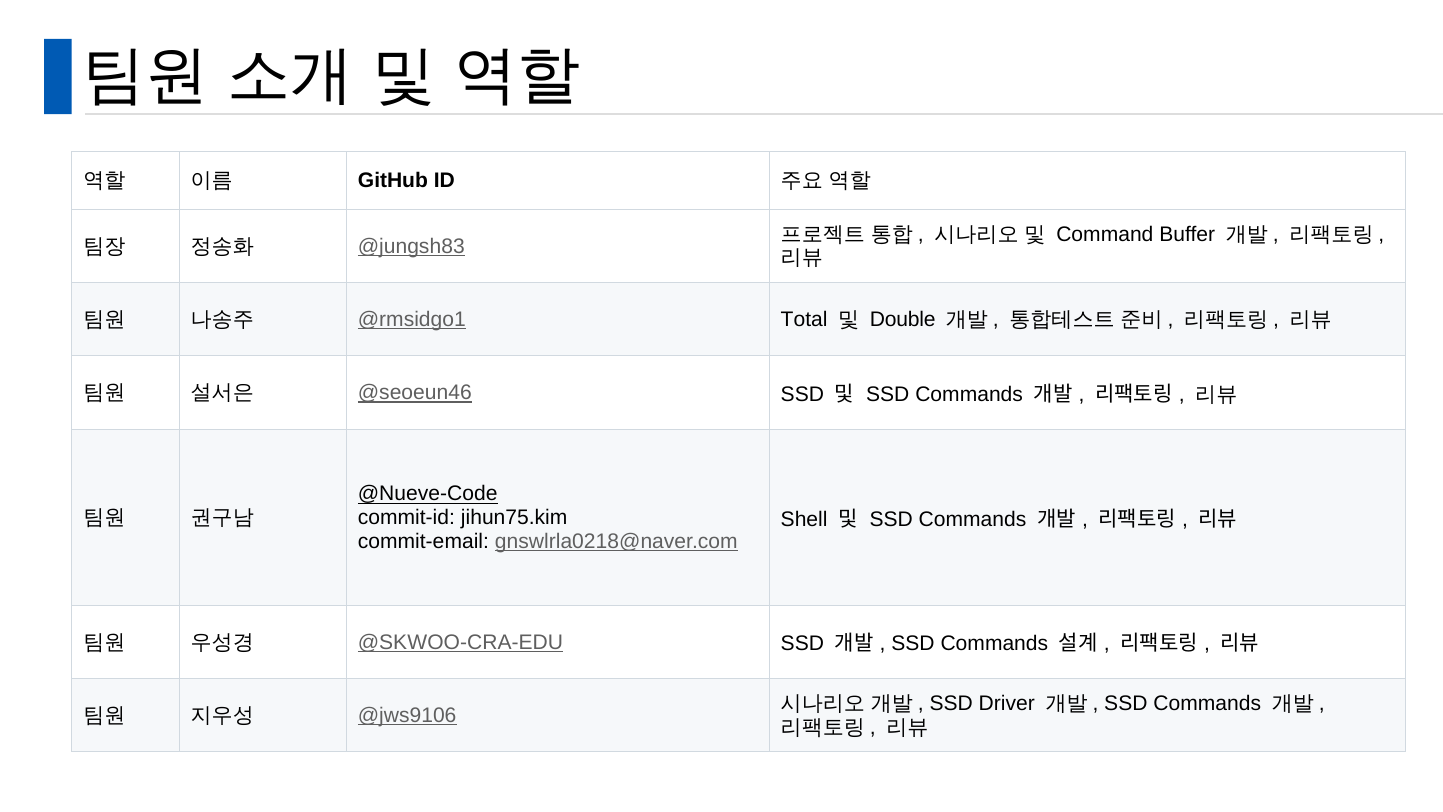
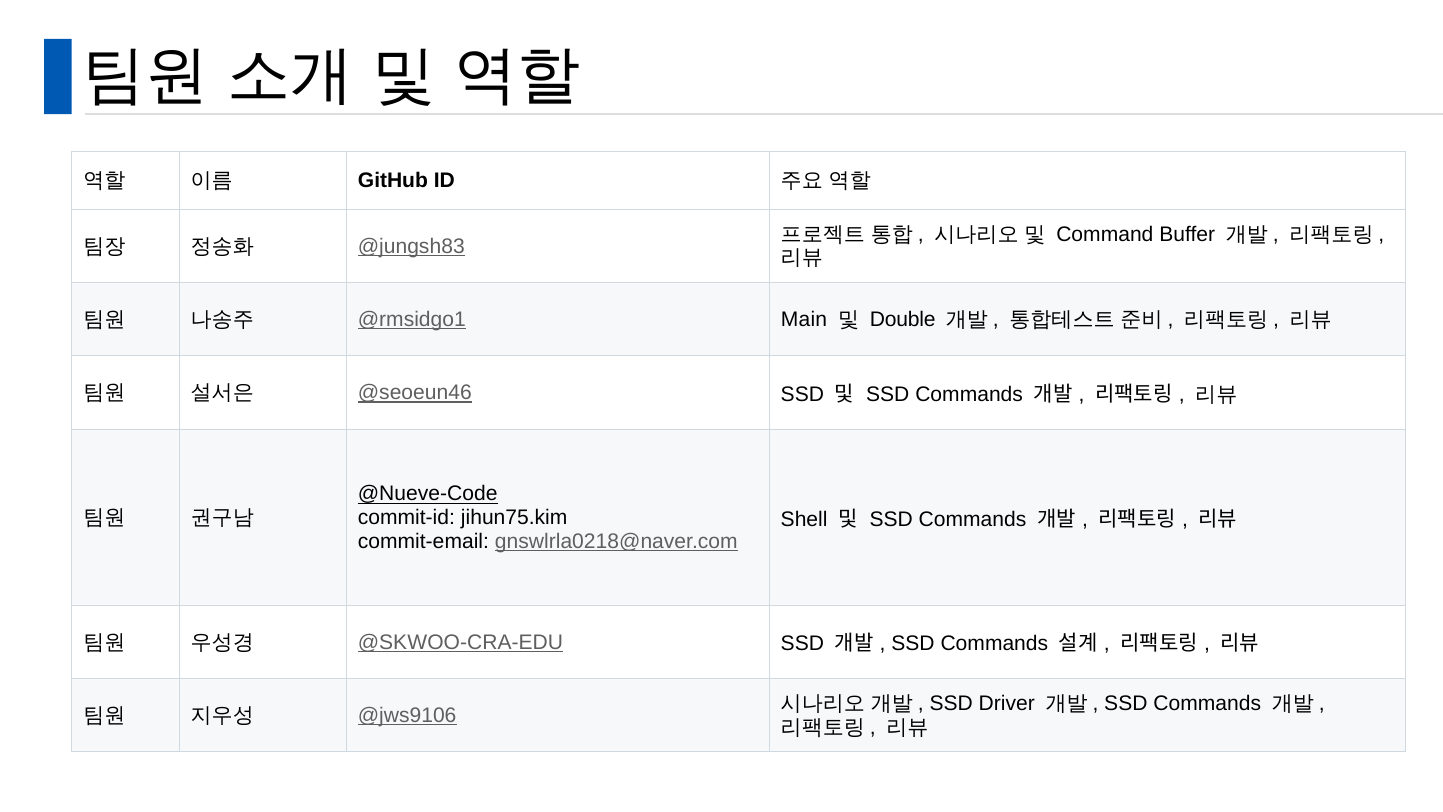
Total: Total -> Main
